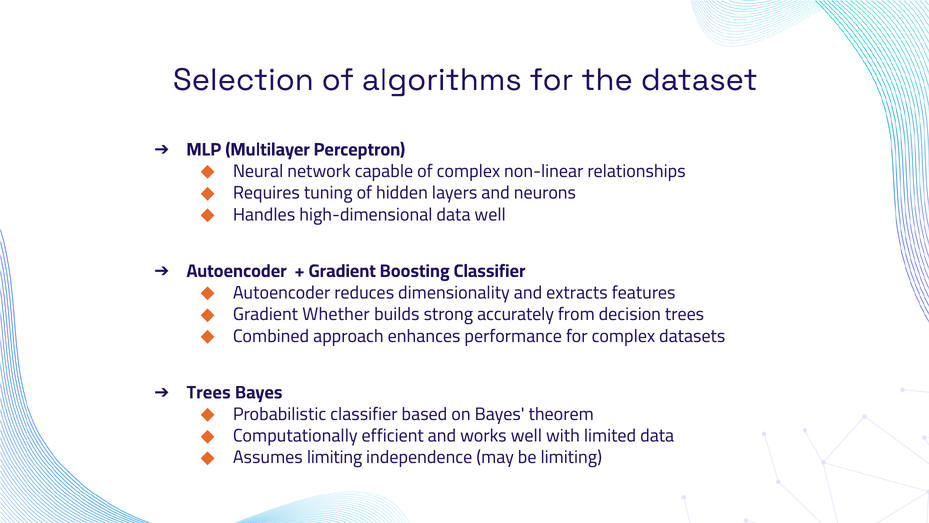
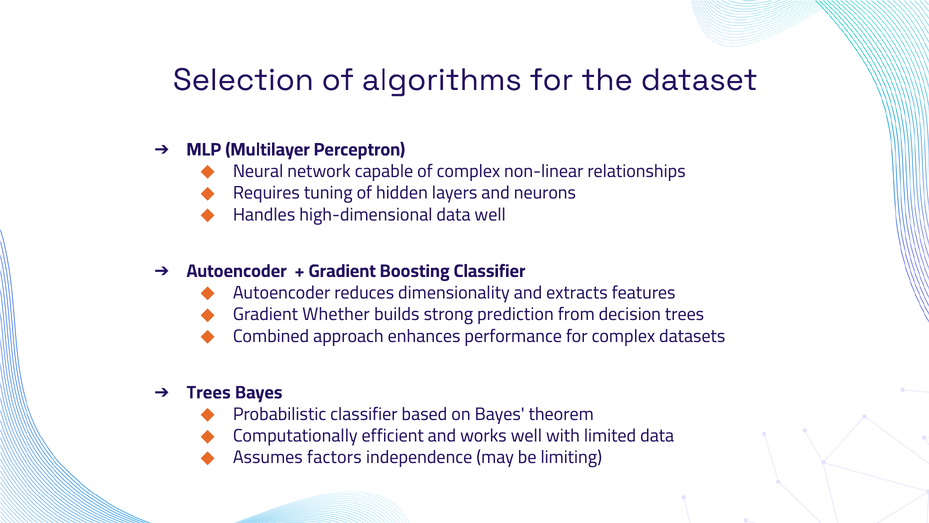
accurately: accurately -> prediction
Assumes limiting: limiting -> factors
